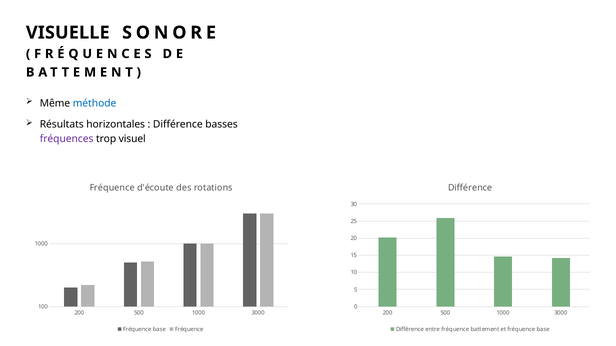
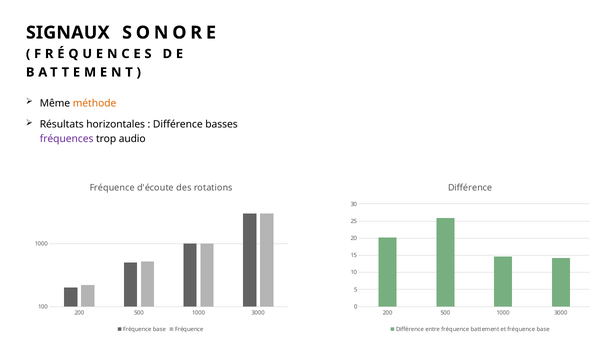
VISUELLE: VISUELLE -> SIGNAUX
méthode colour: blue -> orange
visuel: visuel -> audio
